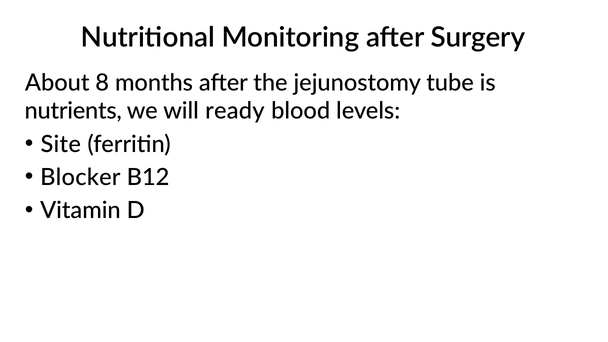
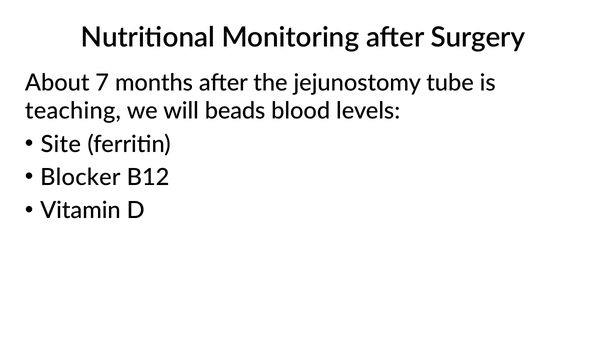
8: 8 -> 7
nutrients: nutrients -> teaching
ready: ready -> beads
